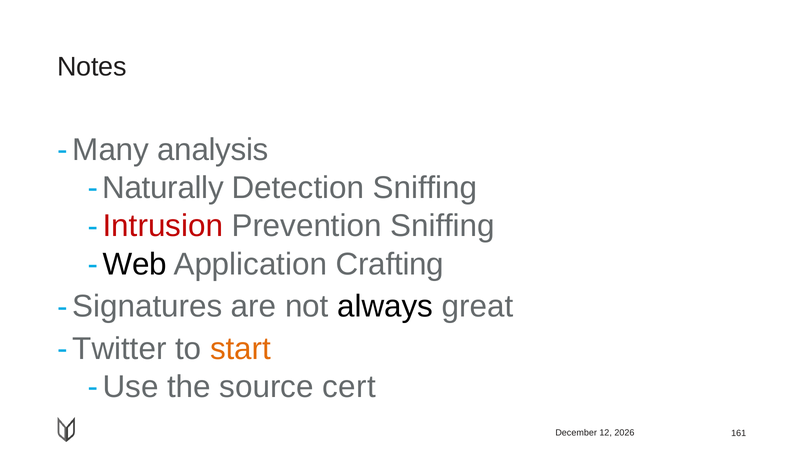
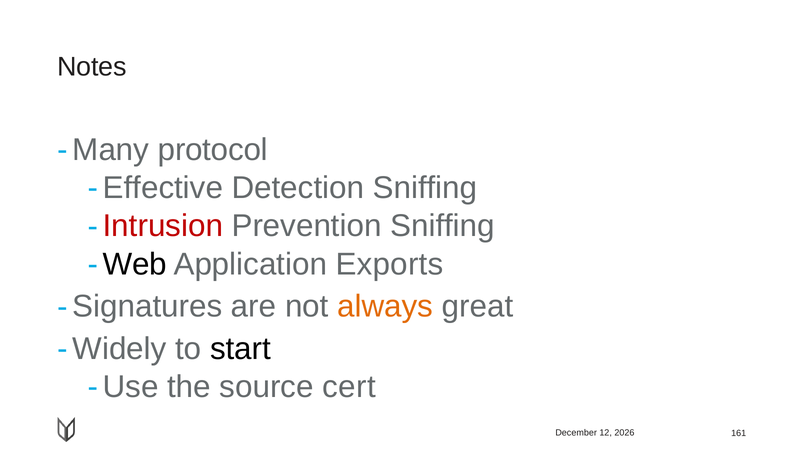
analysis: analysis -> protocol
Naturally: Naturally -> Effective
Crafting: Crafting -> Exports
always colour: black -> orange
Twitter: Twitter -> Widely
start colour: orange -> black
